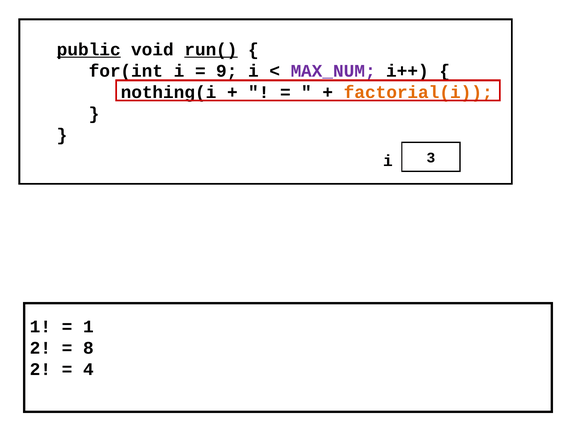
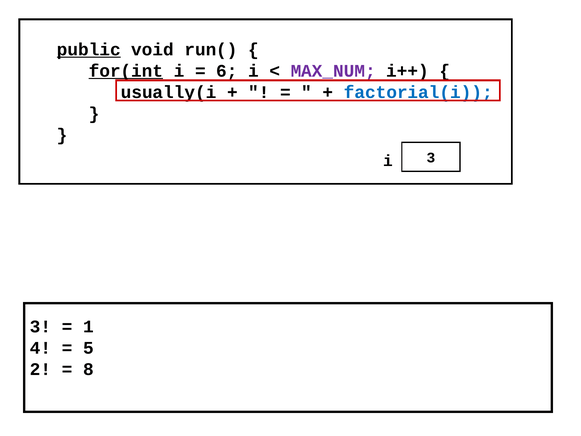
run( underline: present -> none
for(int underline: none -> present
9: 9 -> 6
nothing(i: nothing(i -> usually(i
factorial(i colour: orange -> blue
1 at (41, 327): 1 -> 3
2 at (41, 348): 2 -> 4
8: 8 -> 5
4: 4 -> 8
